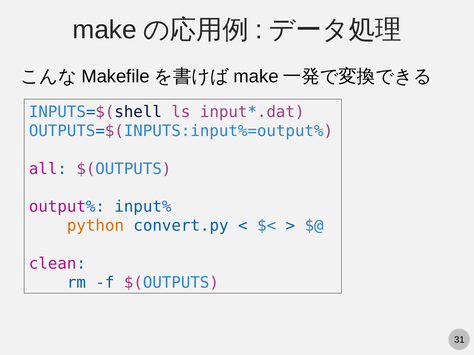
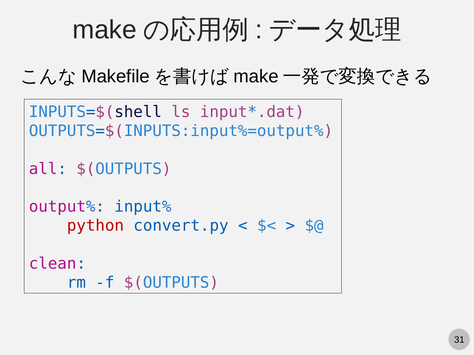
python colour: orange -> red
